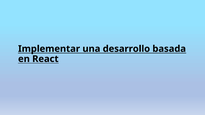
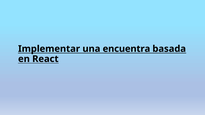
desarrollo: desarrollo -> encuentra
